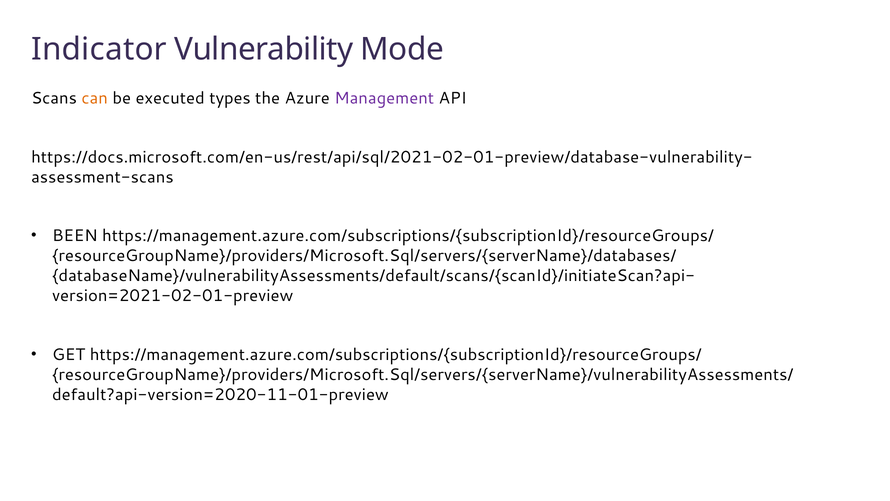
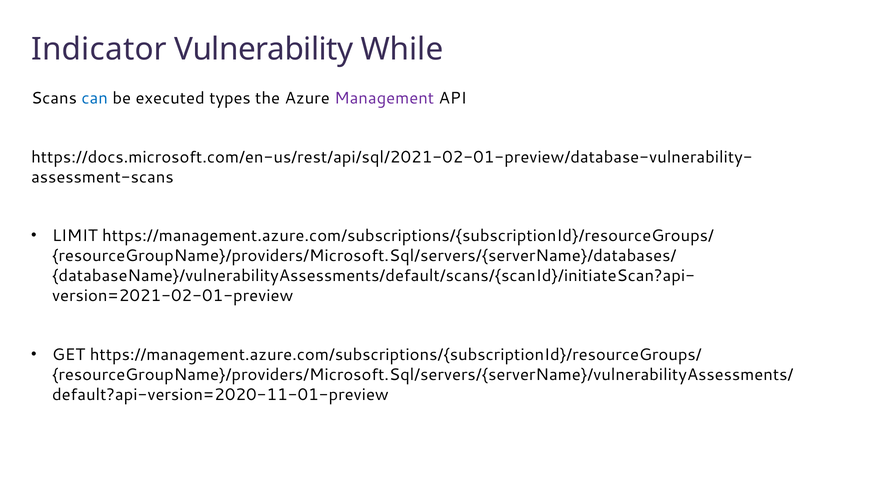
Mode: Mode -> While
can colour: orange -> blue
BEEN: BEEN -> LIMIT
